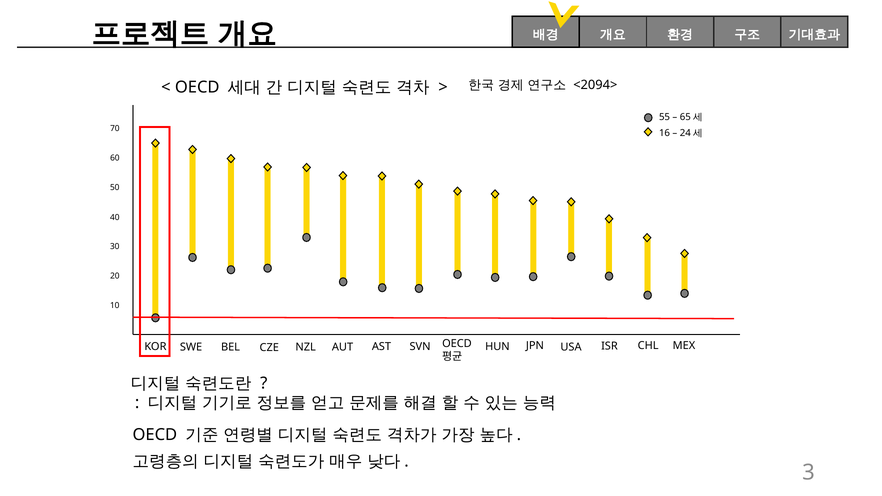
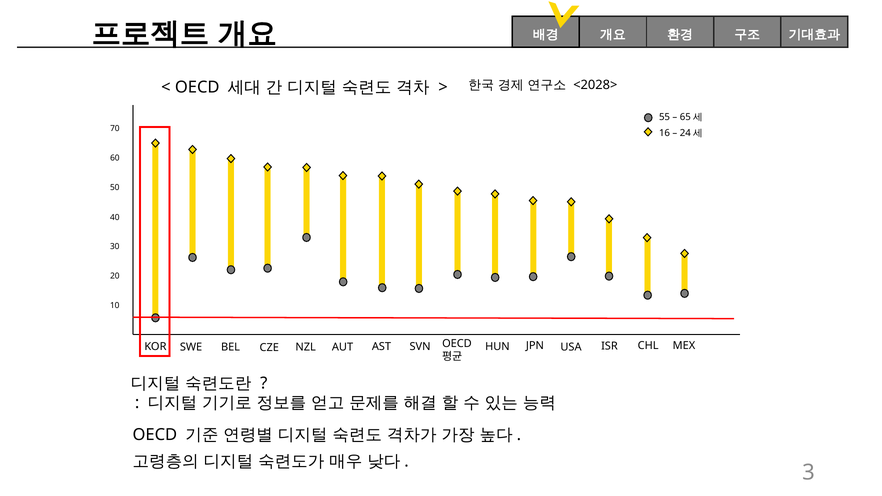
<2094>: <2094> -> <2028>
